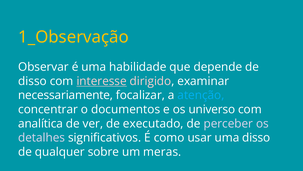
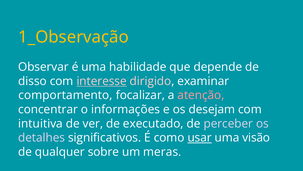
necessariamente: necessariamente -> comportamento
atenção colour: light blue -> pink
documentos: documentos -> informações
universo: universo -> desejam
analítica: analítica -> intuitiva
usar underline: none -> present
uma disso: disso -> visão
